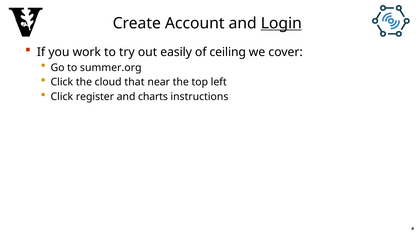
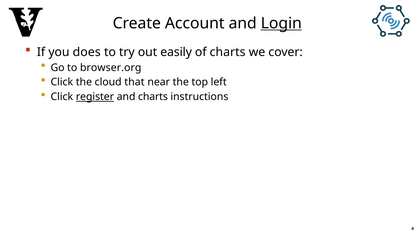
work: work -> does
of ceiling: ceiling -> charts
summer.org: summer.org -> browser.org
register underline: none -> present
